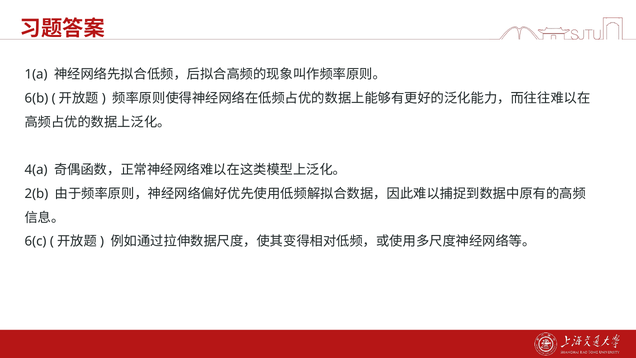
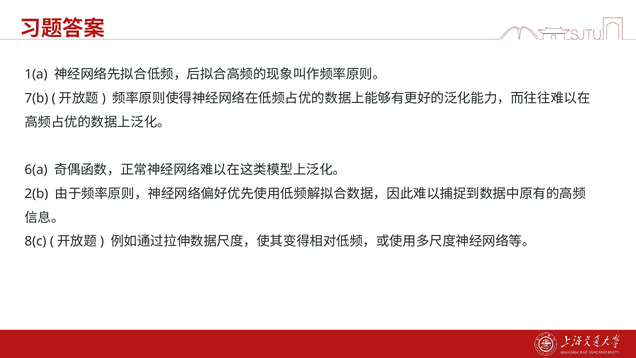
6(b: 6(b -> 7(b
4(a: 4(a -> 6(a
6(c: 6(c -> 8(c
